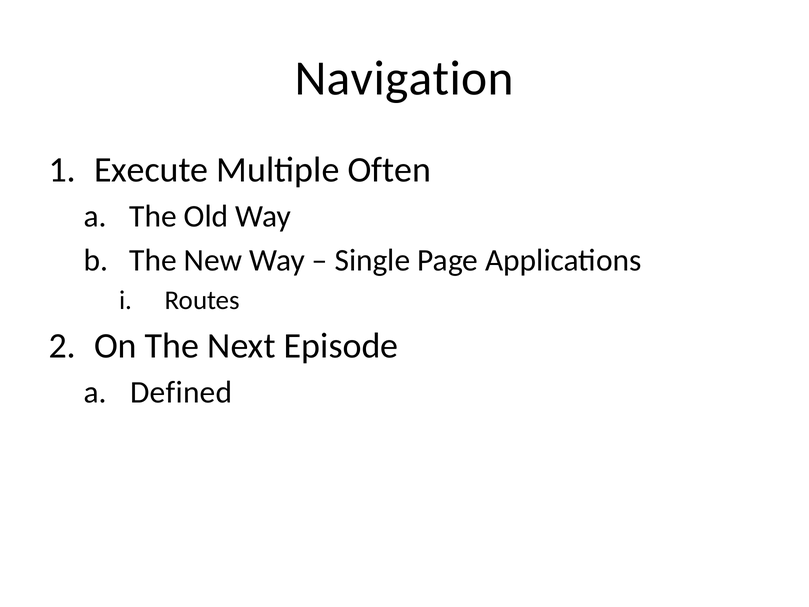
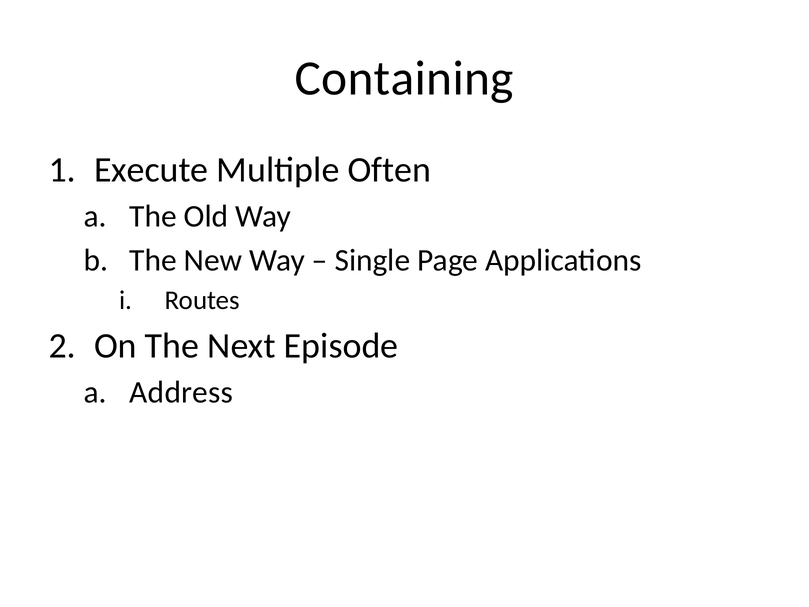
Navigation: Navigation -> Containing
Defined: Defined -> Address
